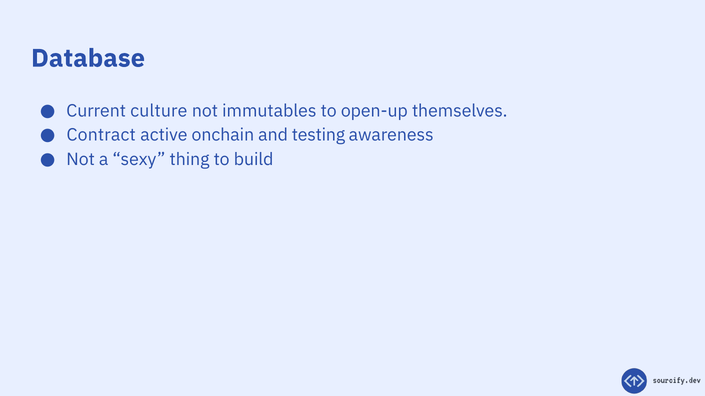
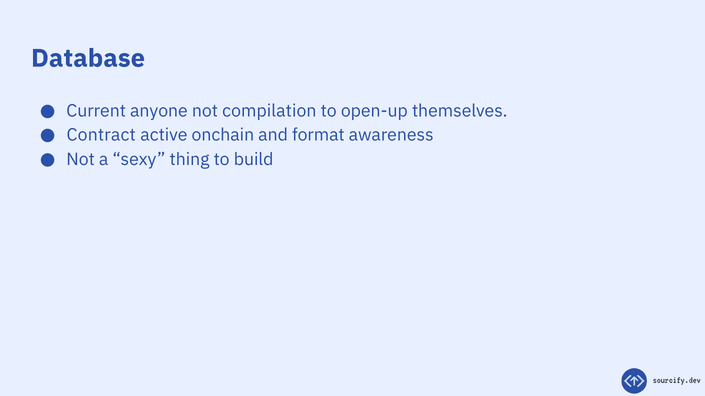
culture: culture -> anyone
immutables: immutables -> compilation
testing: testing -> format
